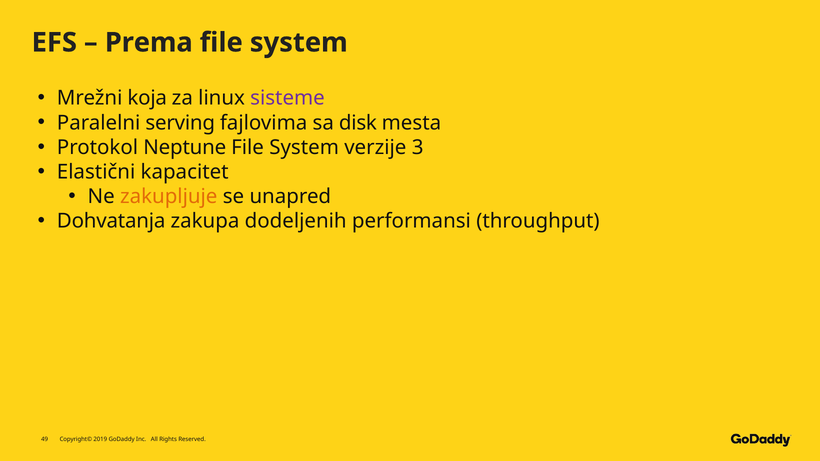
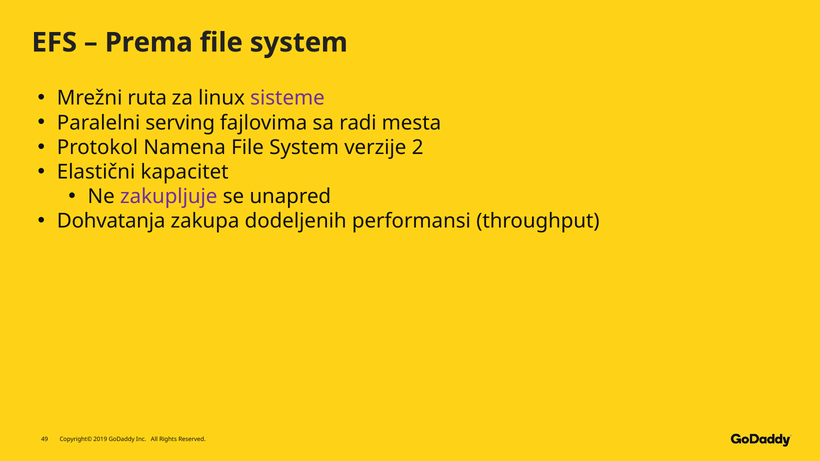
koja: koja -> ruta
disk: disk -> radi
Neptune: Neptune -> Namena
3: 3 -> 2
zakupljuje colour: orange -> purple
